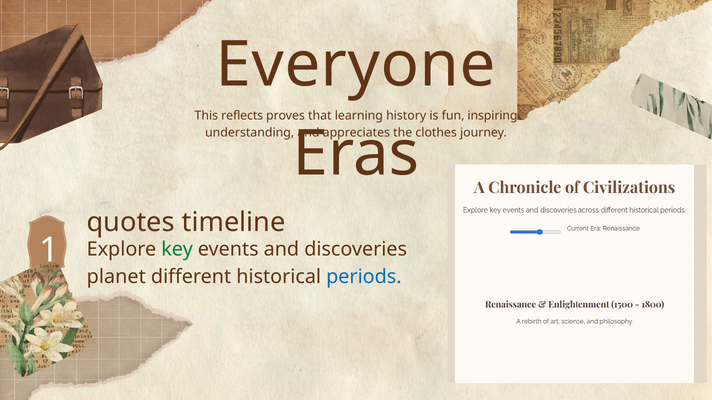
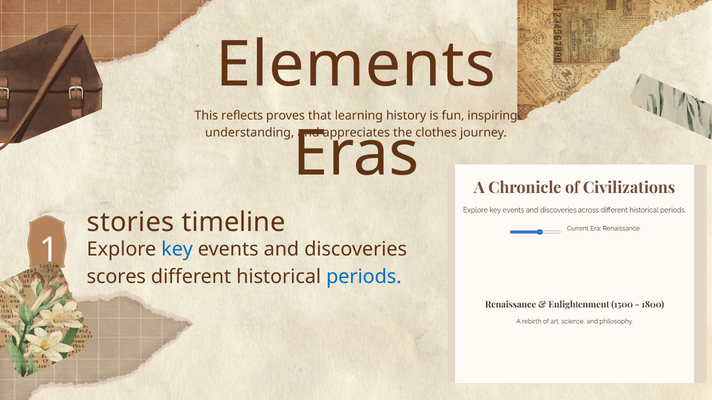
Everyone: Everyone -> Elements
quotes: quotes -> stories
key colour: green -> blue
planet: planet -> scores
